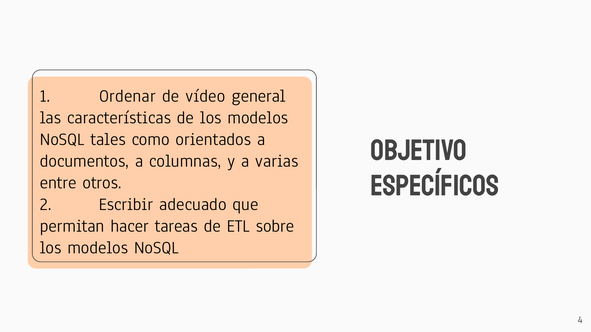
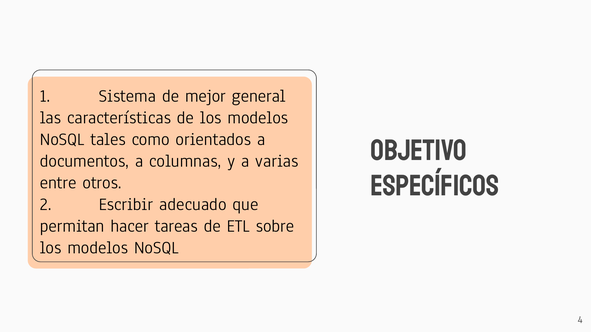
Ordenar: Ordenar -> Sistema
vídeo: vídeo -> mejor
